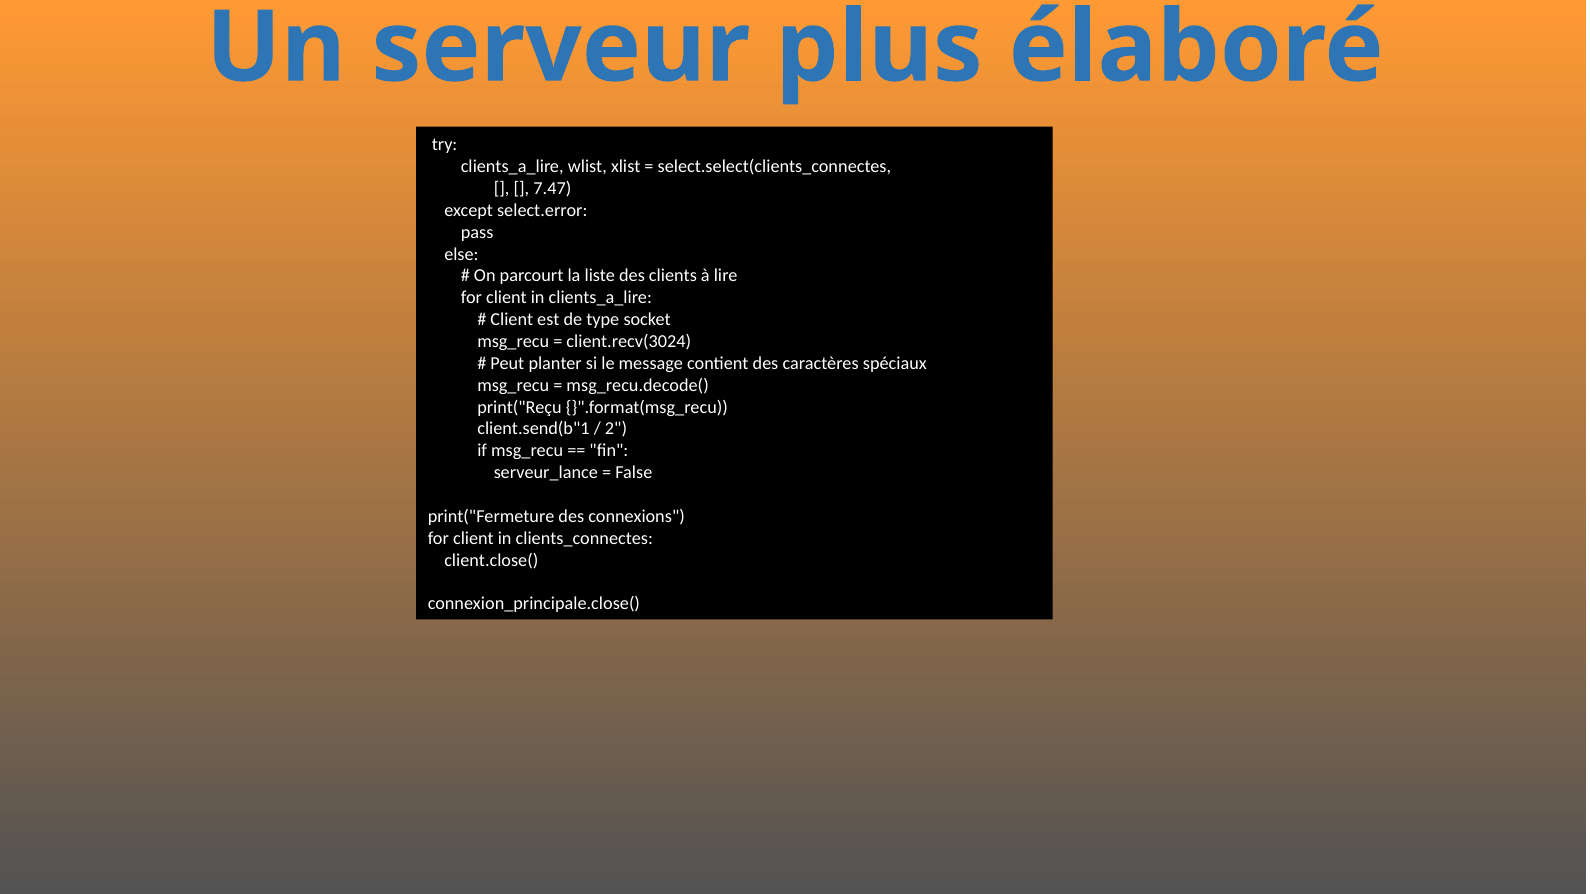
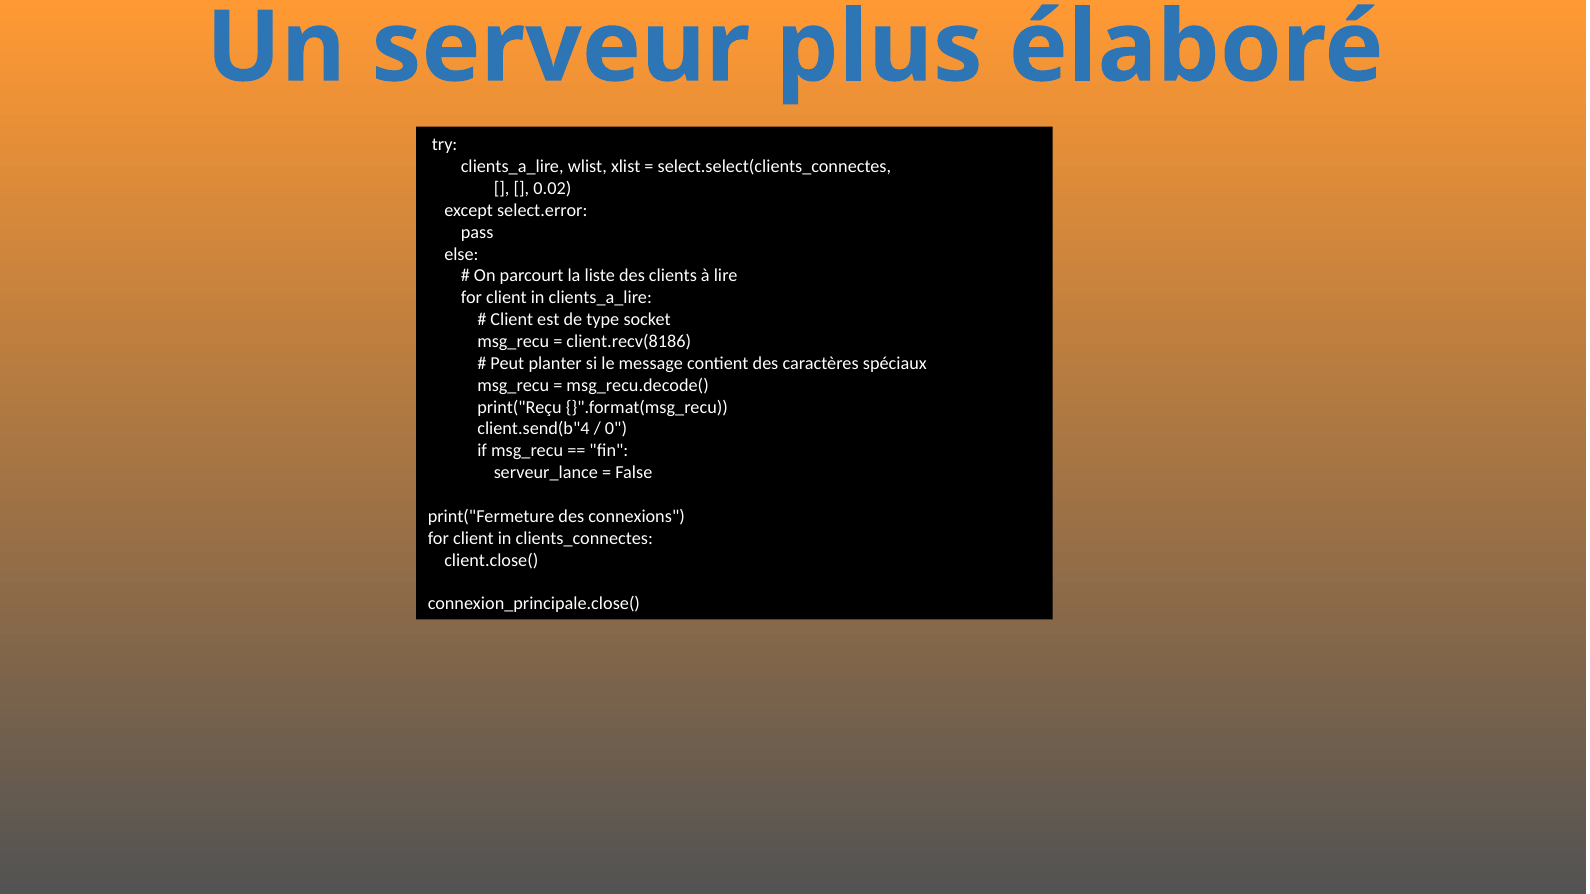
7.47: 7.47 -> 0.02
client.recv(3024: client.recv(3024 -> client.recv(8186
client.send(b"1: client.send(b"1 -> client.send(b"4
2: 2 -> 0
